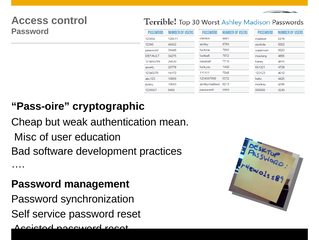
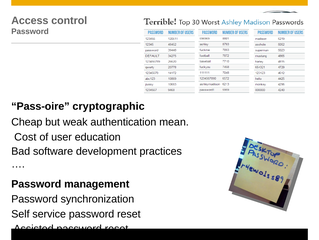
Misc: Misc -> Cost
